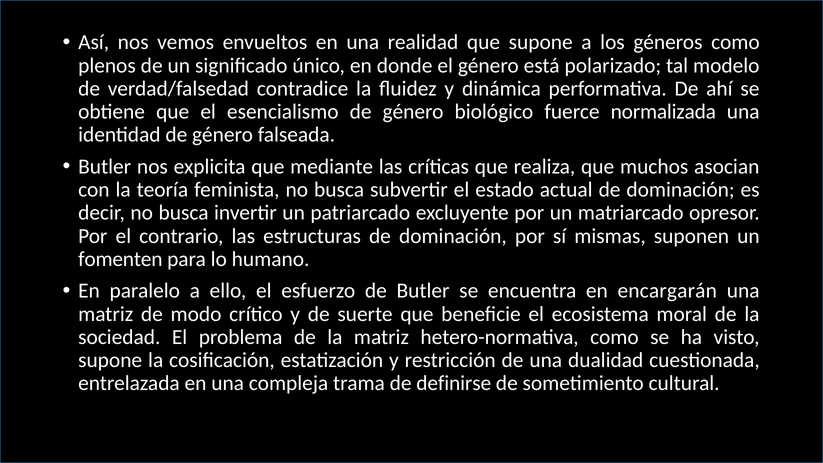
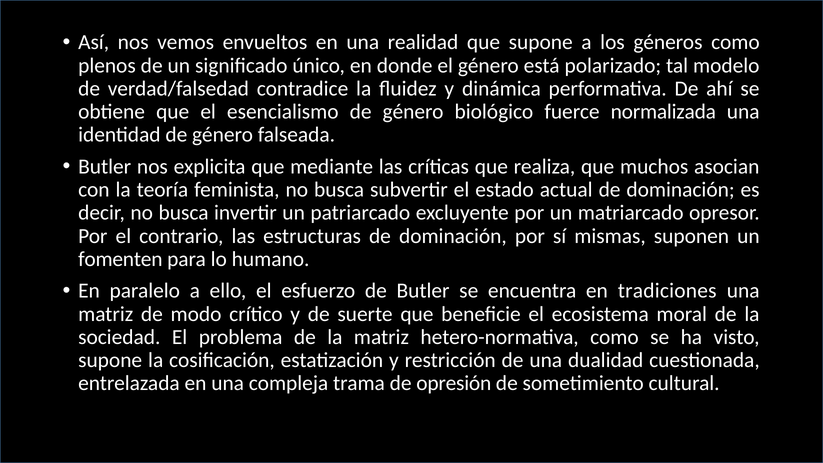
encargarán: encargarán -> tradiciones
definirse: definirse -> opresión
